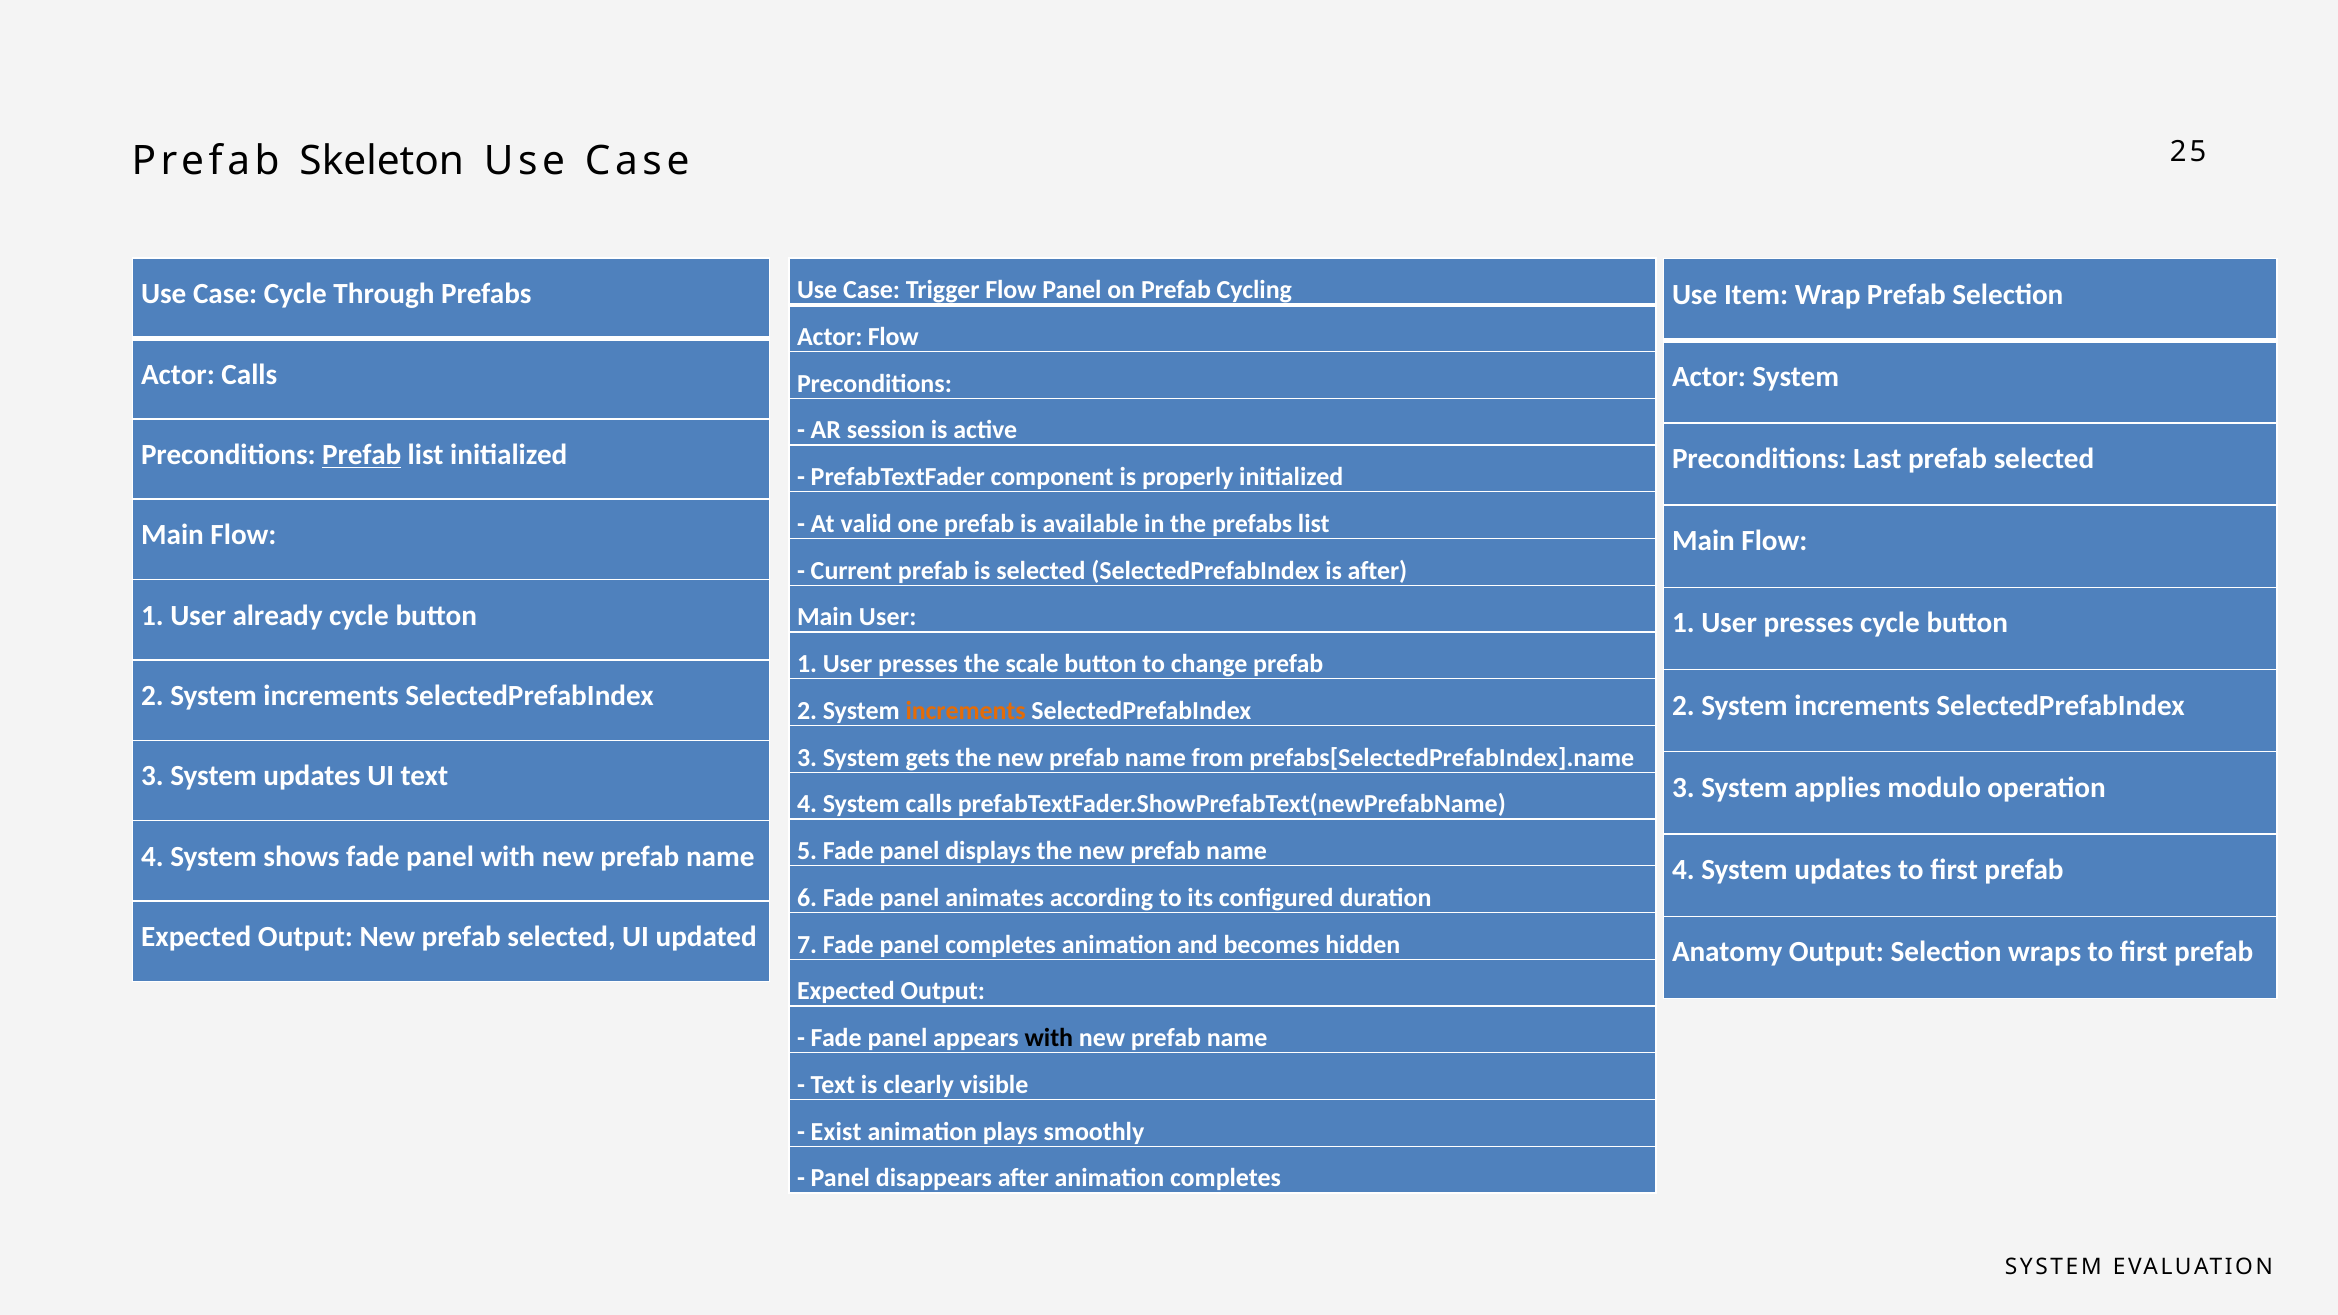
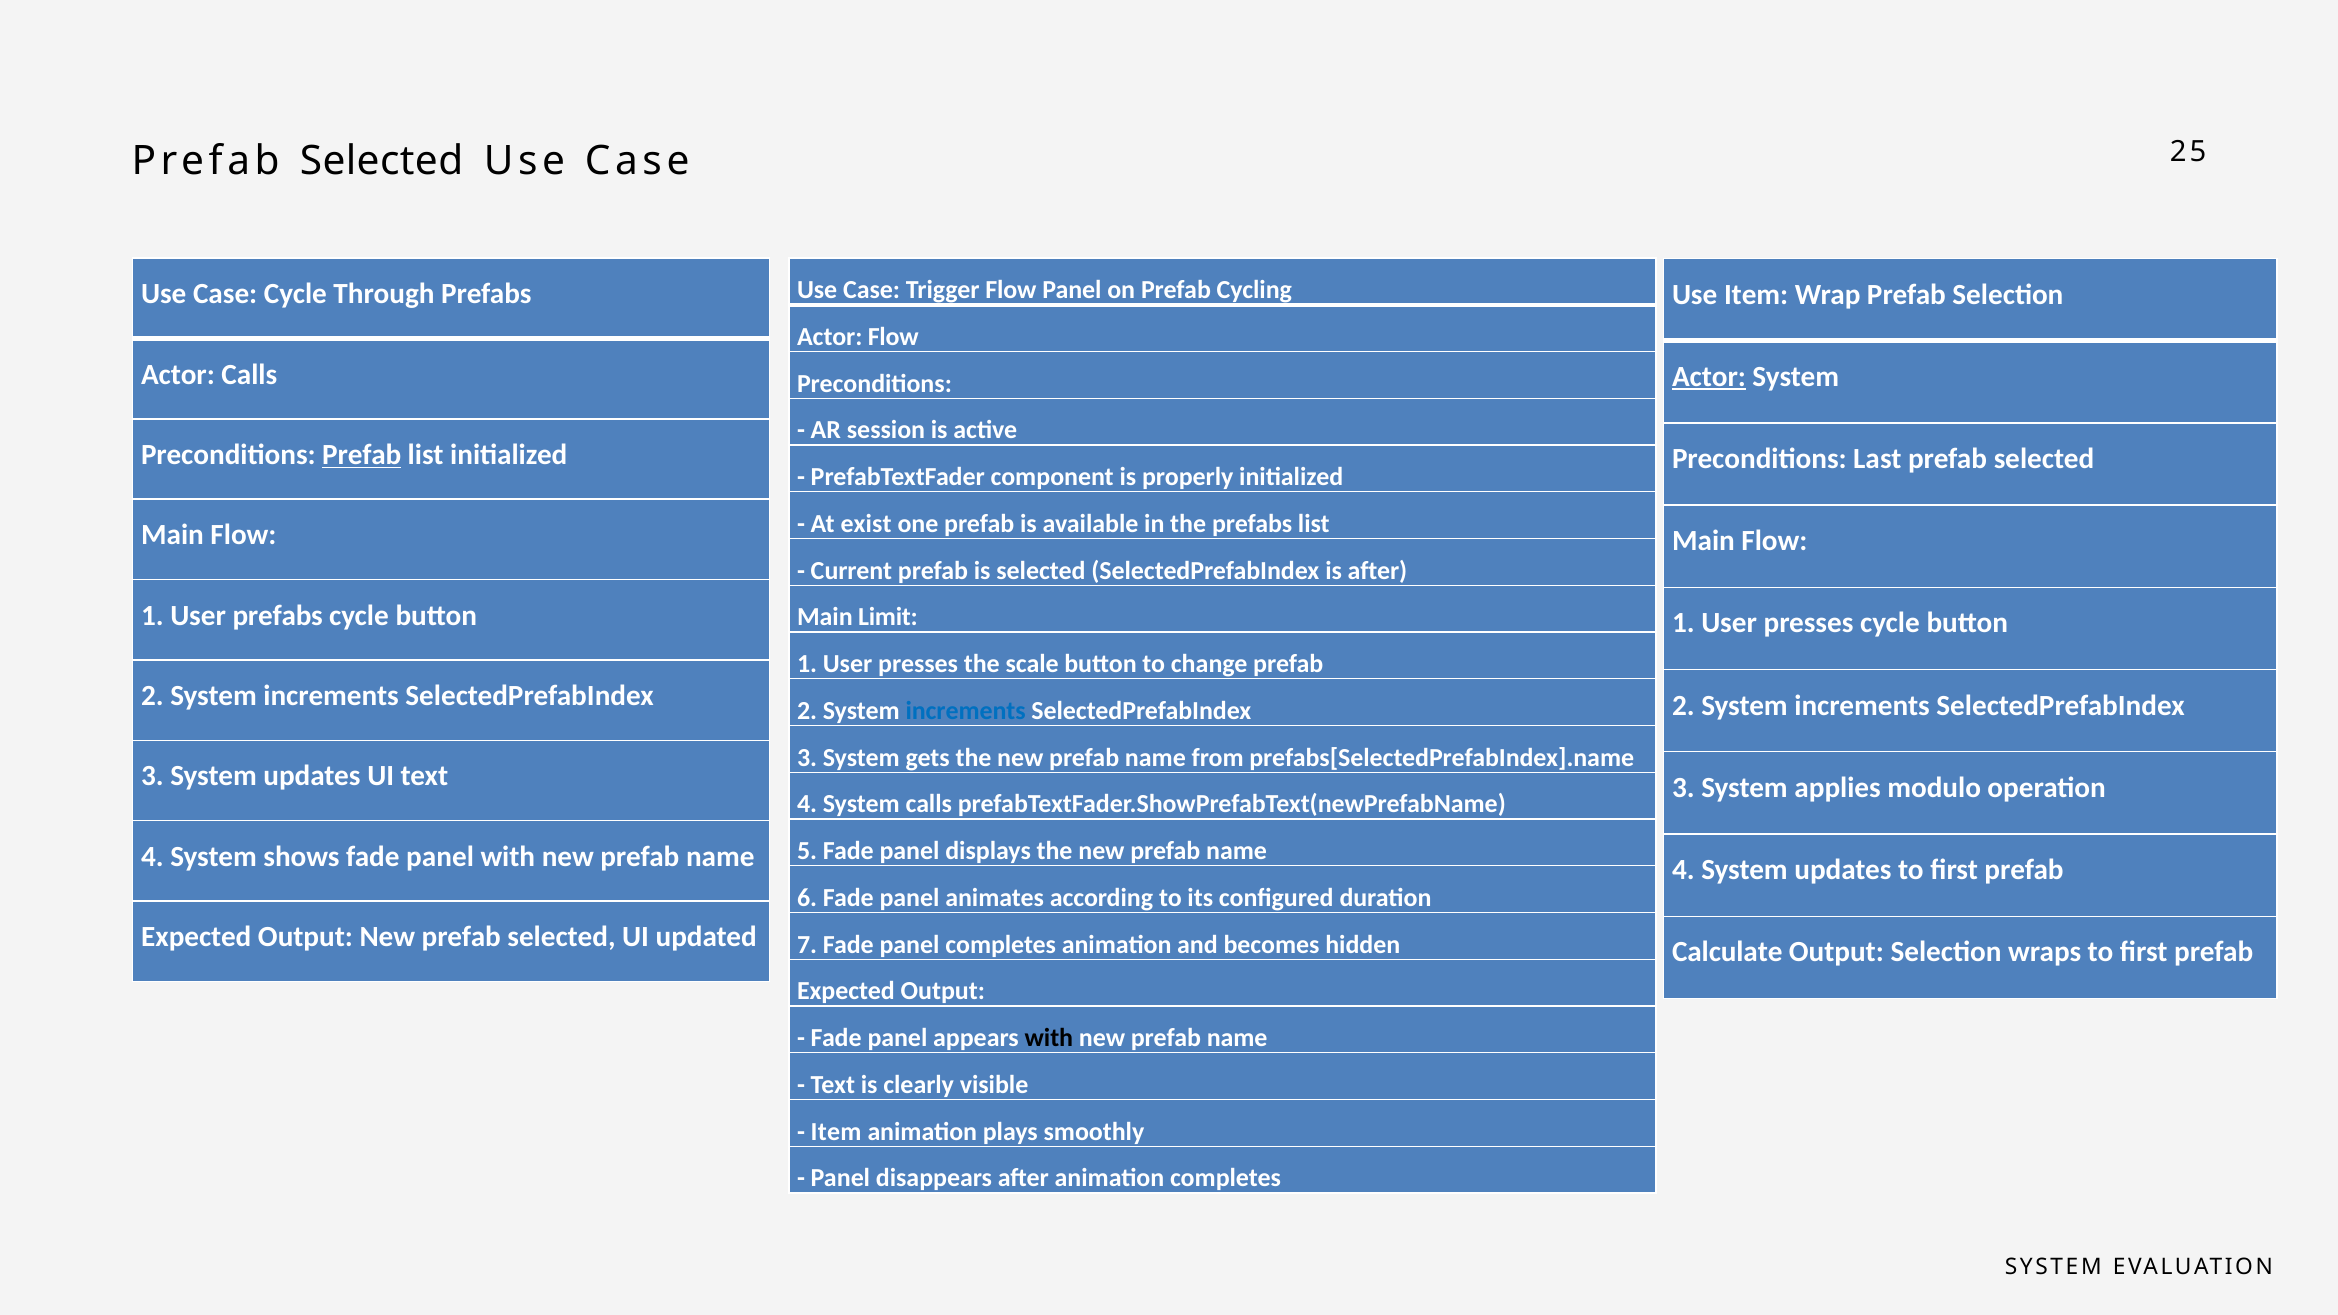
Skeleton at (382, 161): Skeleton -> Selected
Actor at (1709, 377) underline: none -> present
valid: valid -> exist
User already: already -> prefabs
Main User: User -> Limit
increments at (966, 711) colour: orange -> blue
Anatomy: Anatomy -> Calculate
Exist at (836, 1132): Exist -> Item
